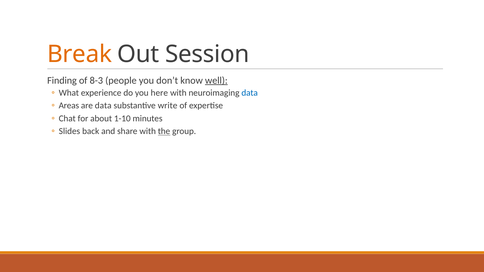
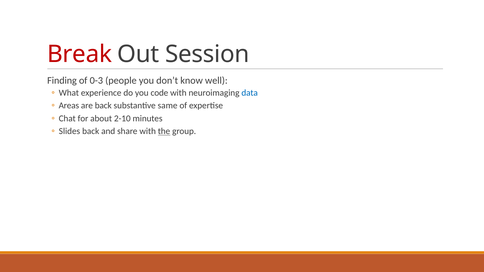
Break colour: orange -> red
8-3: 8-3 -> 0-3
well underline: present -> none
here: here -> code
are data: data -> back
write: write -> same
1-10: 1-10 -> 2-10
